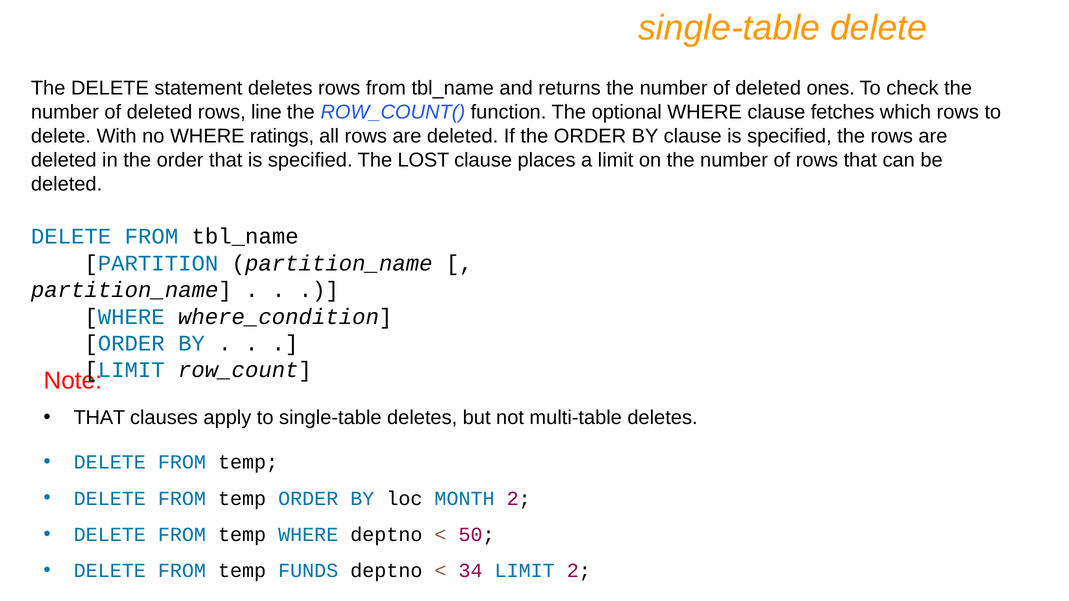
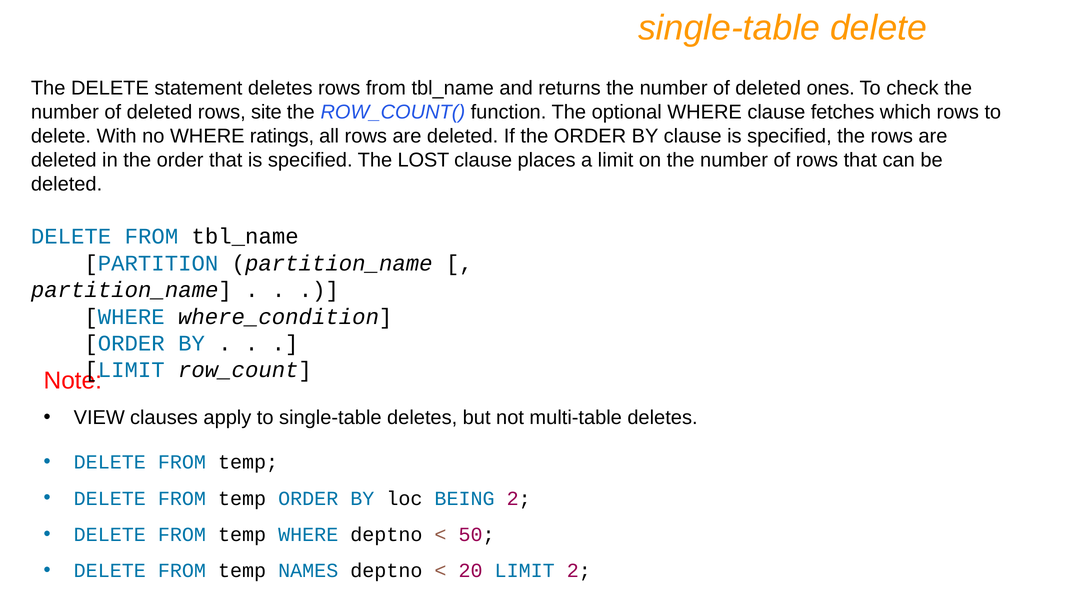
line: line -> site
THAT at (99, 418): THAT -> VIEW
MONTH: MONTH -> BEING
FUNDS: FUNDS -> NAMES
34: 34 -> 20
